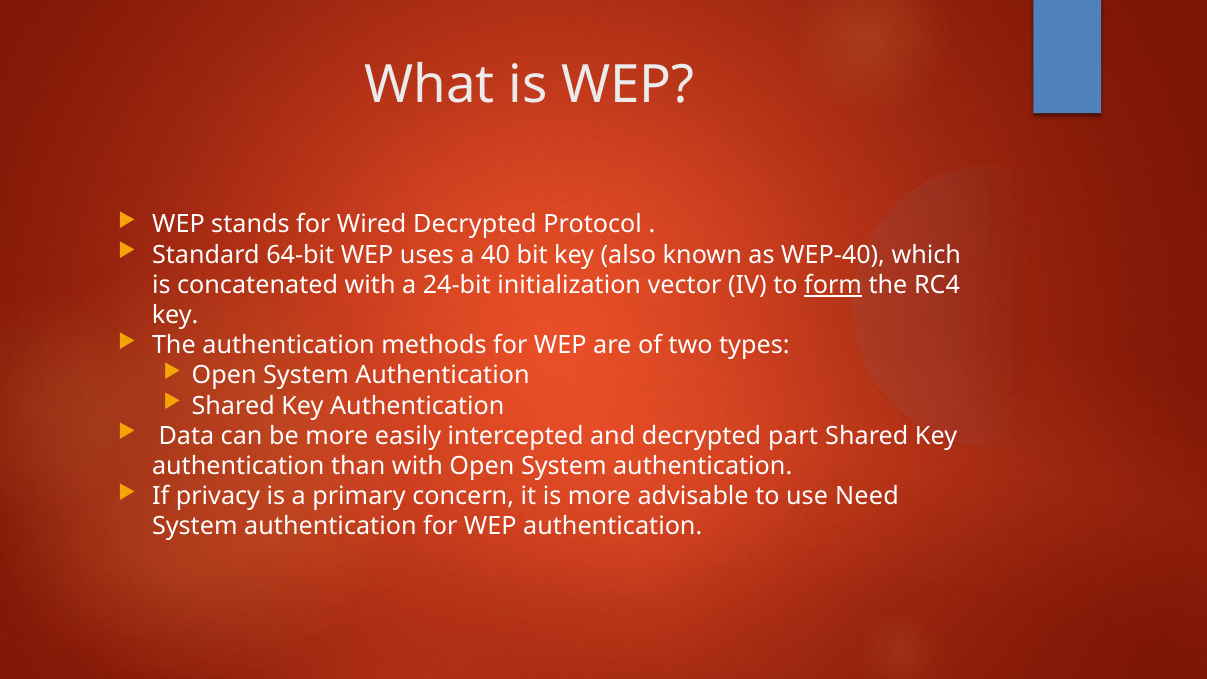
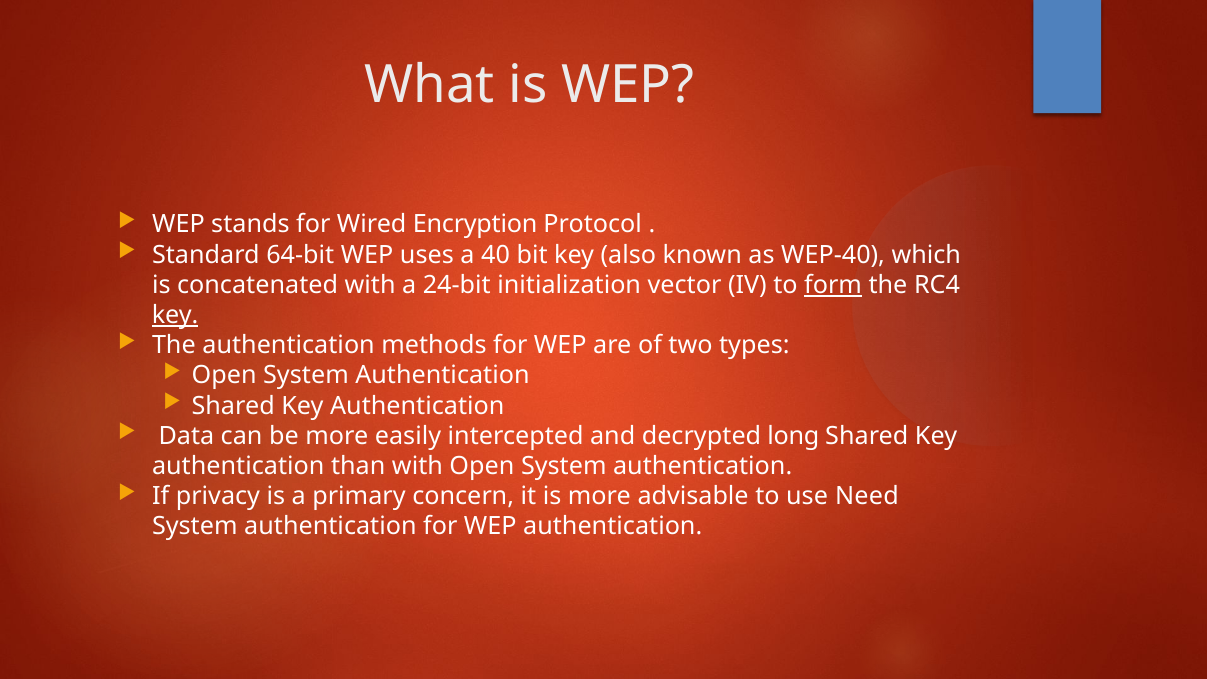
Wired Decrypted: Decrypted -> Encryption
key at (175, 315) underline: none -> present
part: part -> long
